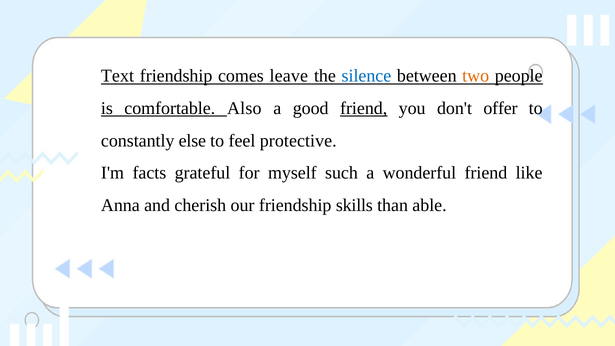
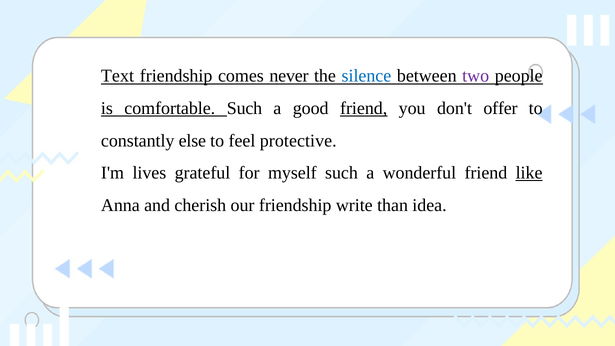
leave: leave -> never
two colour: orange -> purple
comfortable Also: Also -> Such
facts: facts -> lives
like underline: none -> present
skills: skills -> write
able: able -> idea
